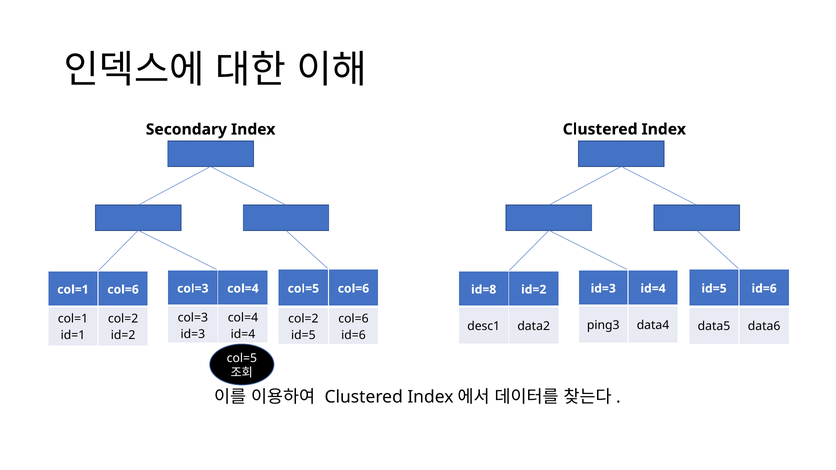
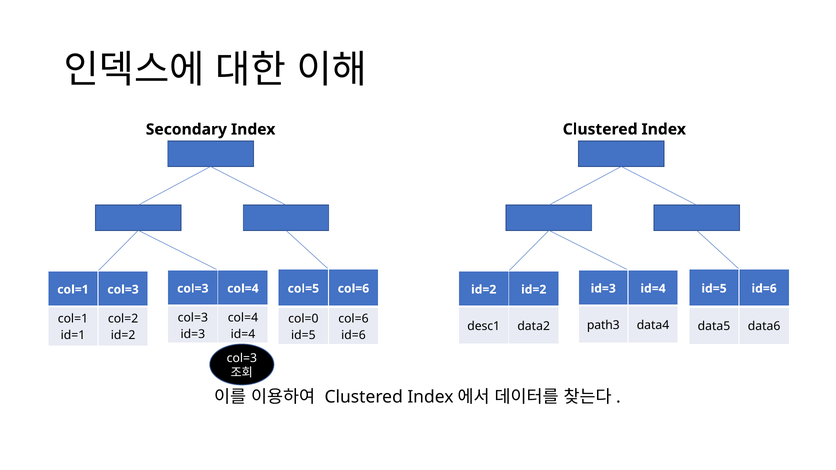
col=1 col=6: col=6 -> col=3
id=8 at (484, 290): id=8 -> id=2
col=2 at (303, 319): col=2 -> col=0
ping3: ping3 -> path3
col=5 at (242, 358): col=5 -> col=3
